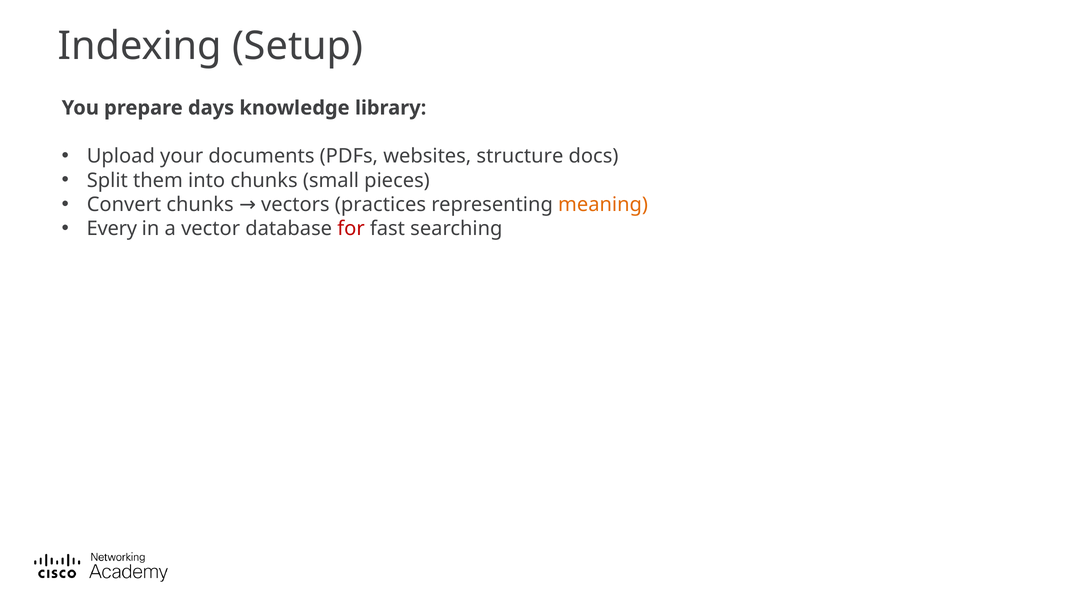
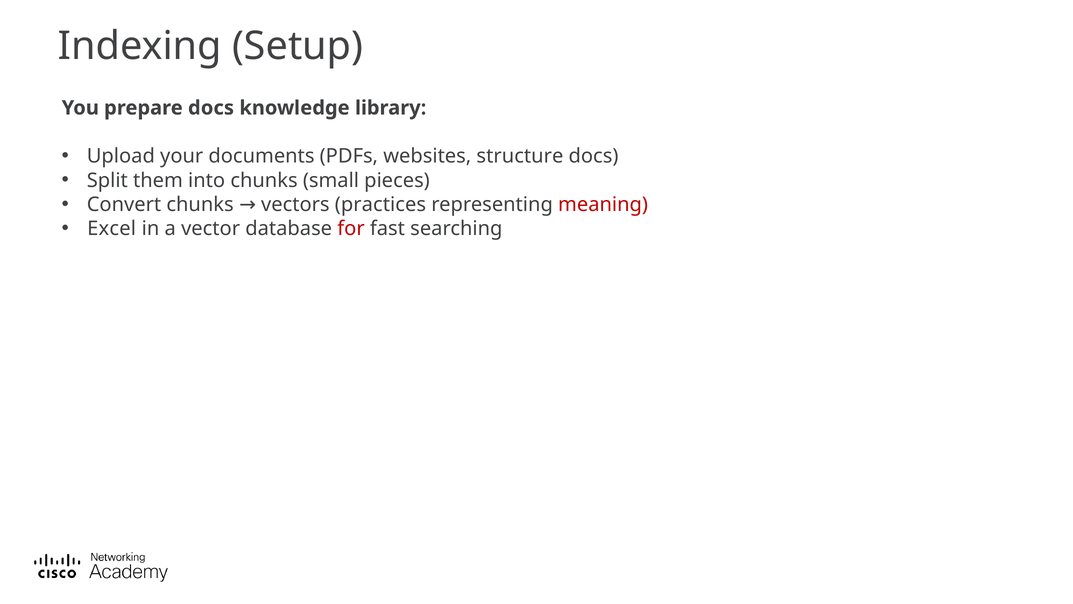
prepare days: days -> docs
meaning colour: orange -> red
Every: Every -> Excel
